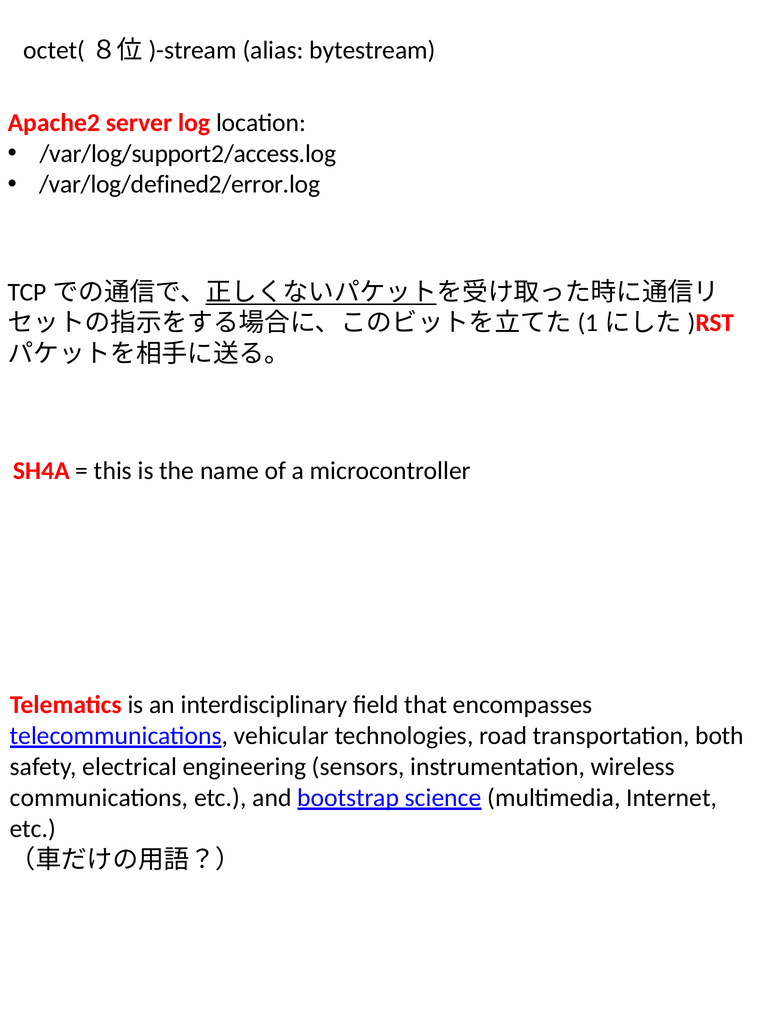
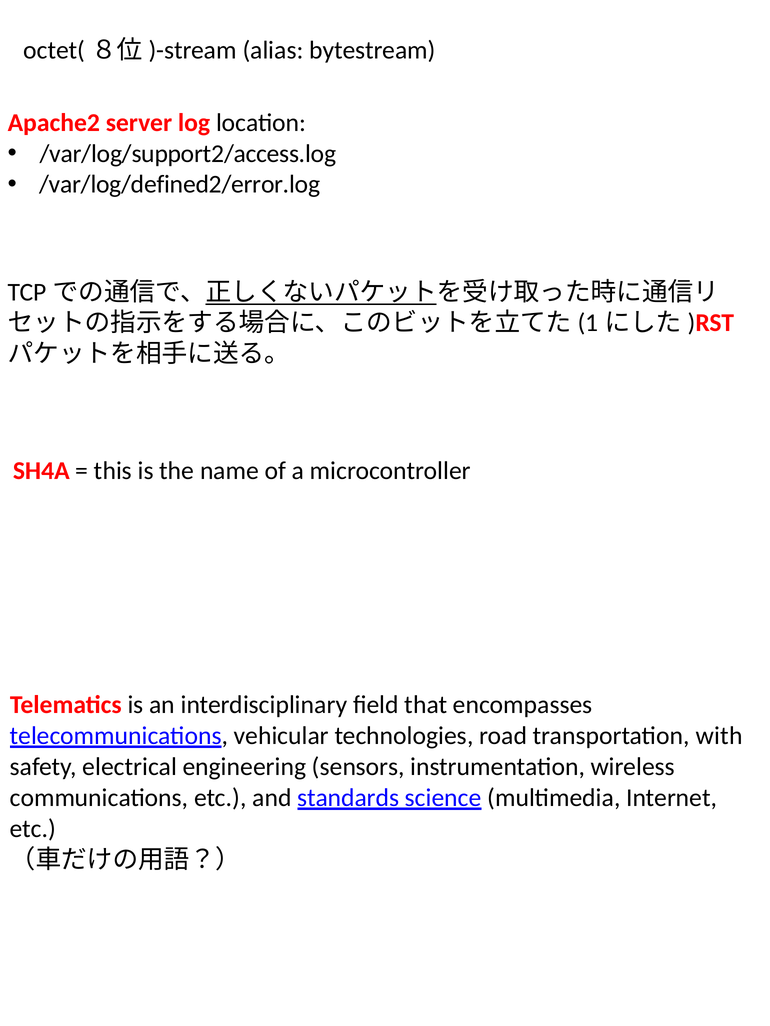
both: both -> with
bootstrap: bootstrap -> standards
